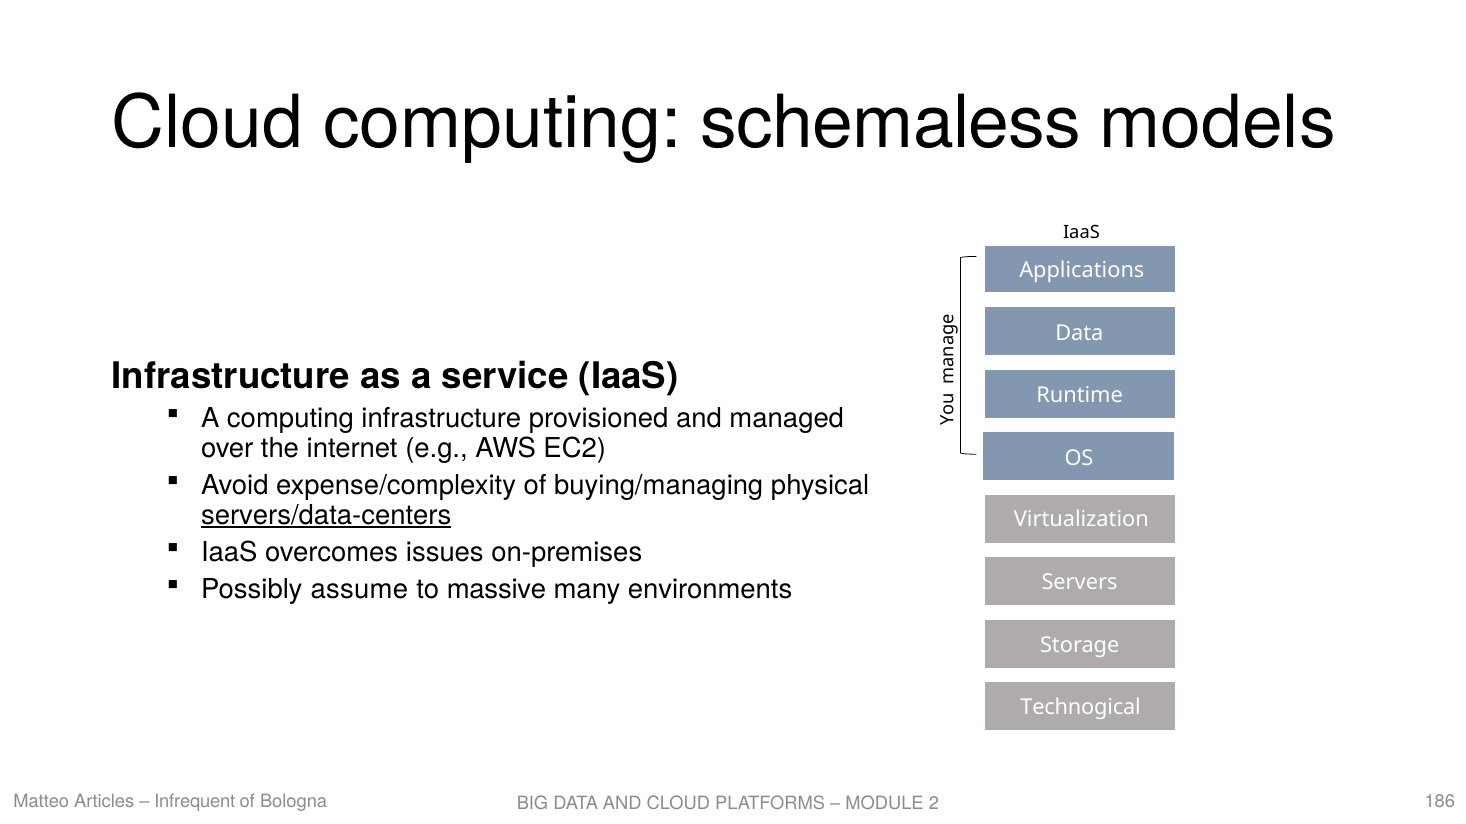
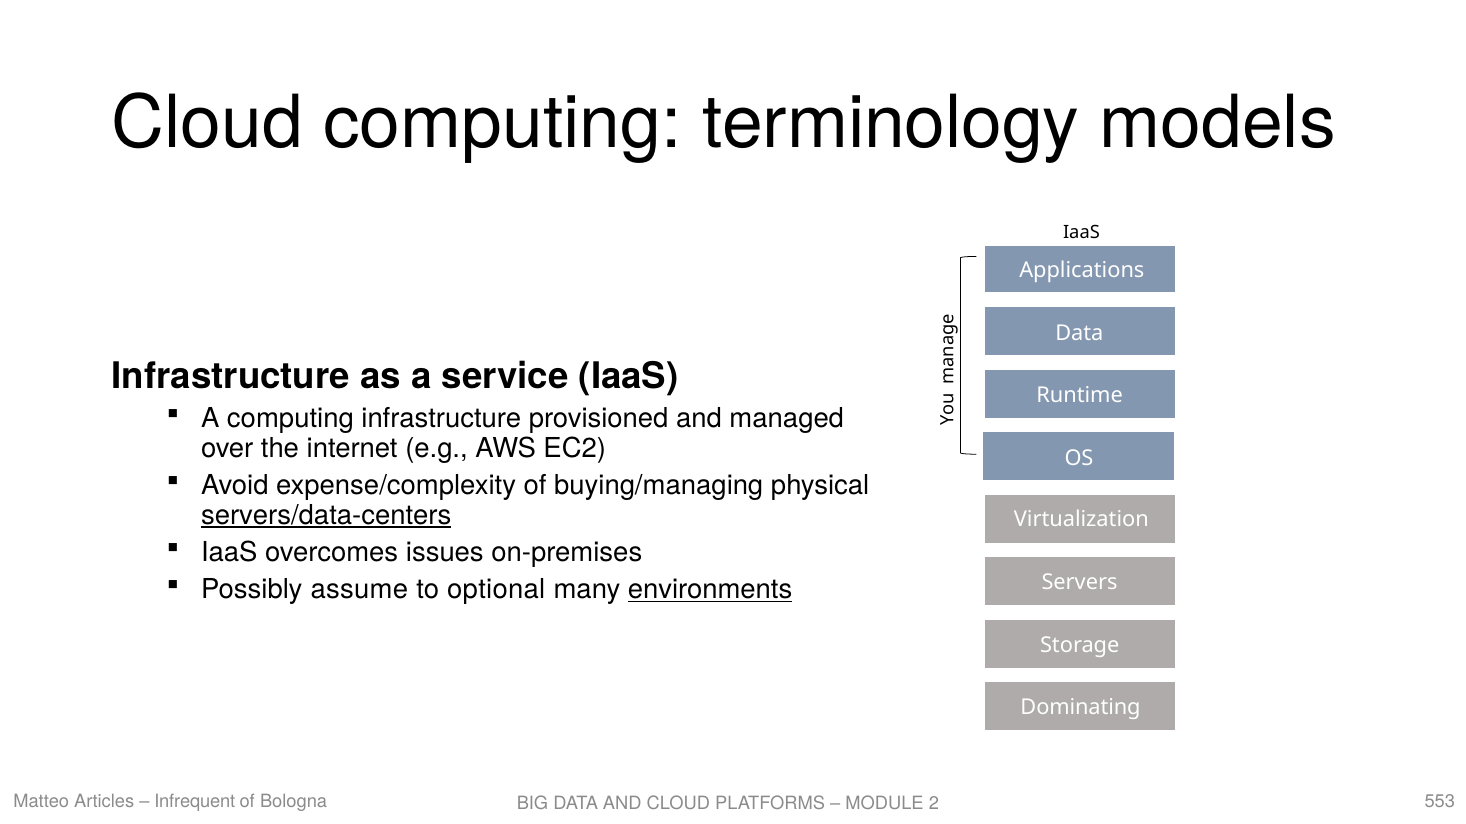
schemaless: schemaless -> terminology
massive: massive -> optional
environments underline: none -> present
Technogical: Technogical -> Dominating
186: 186 -> 553
